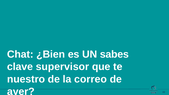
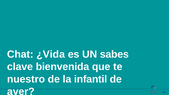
¿Bien: ¿Bien -> ¿Vida
supervisor: supervisor -> bienvenida
correo: correo -> infantil
